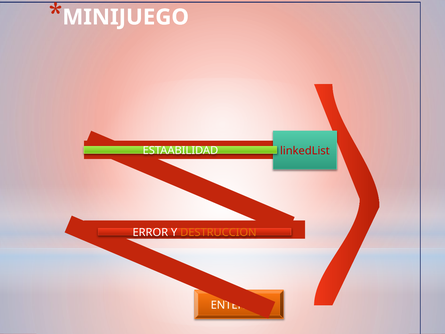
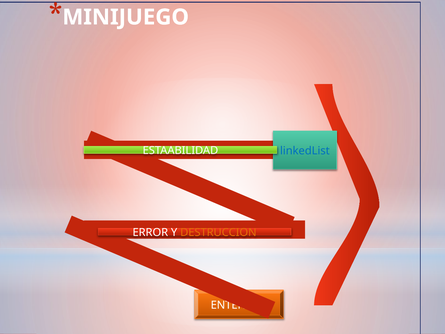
linkedList colour: red -> blue
